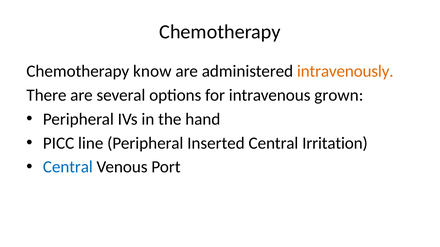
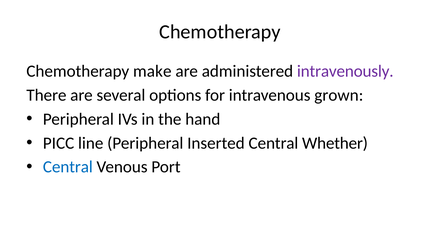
know: know -> make
intravenously colour: orange -> purple
Irritation: Irritation -> Whether
